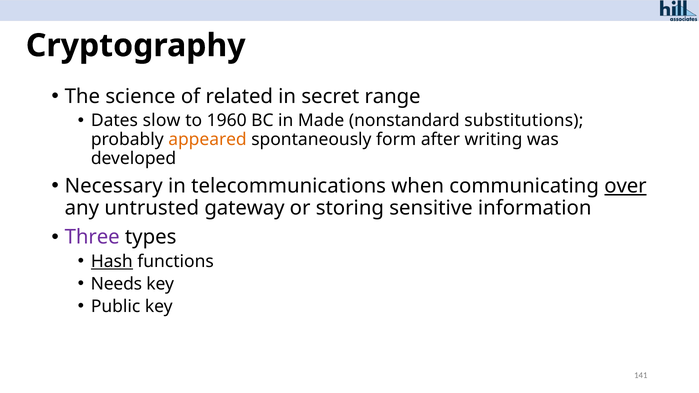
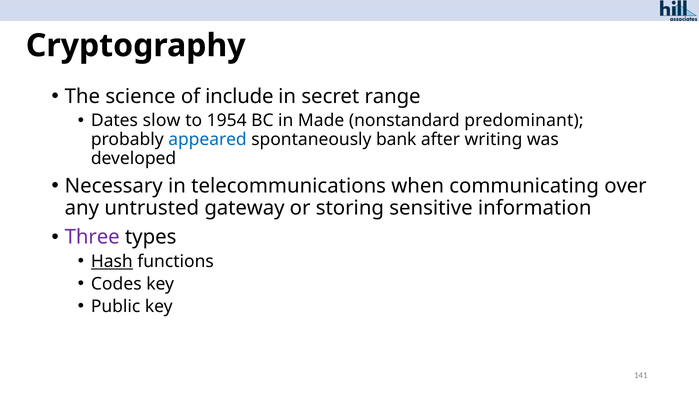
related: related -> include
1960: 1960 -> 1954
substitutions: substitutions -> predominant
appeared colour: orange -> blue
form: form -> bank
over underline: present -> none
Needs: Needs -> Codes
